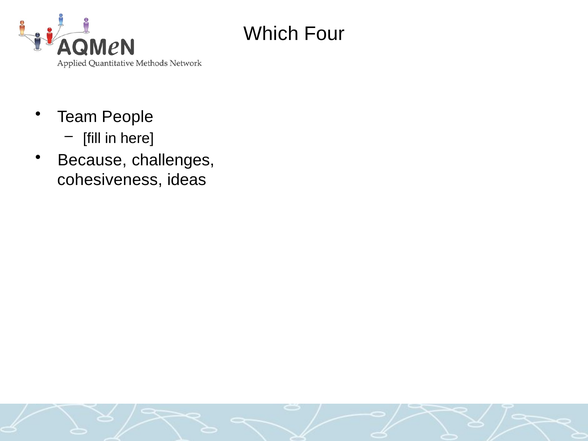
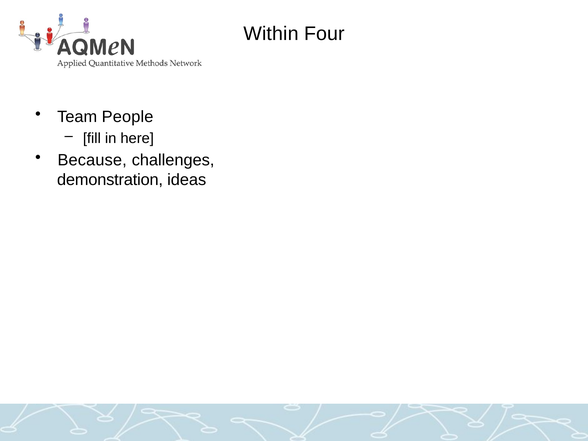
Which: Which -> Within
cohesiveness: cohesiveness -> demonstration
